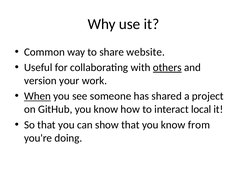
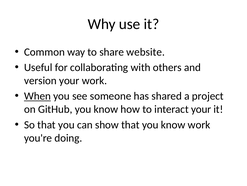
others underline: present -> none
interact local: local -> your
know from: from -> work
